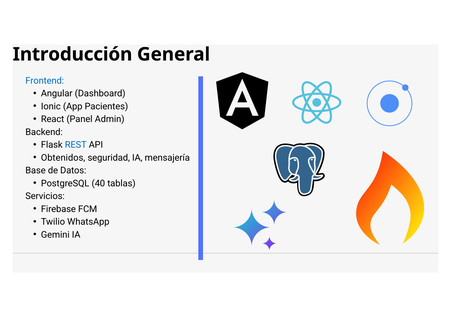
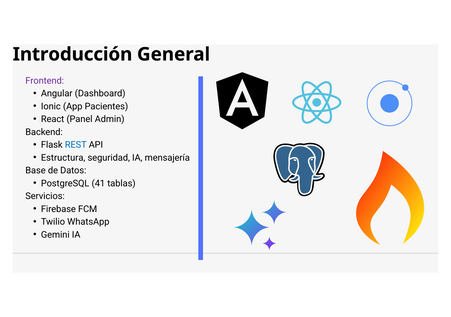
Frontend colour: blue -> purple
Obtenidos: Obtenidos -> Estructura
40: 40 -> 41
